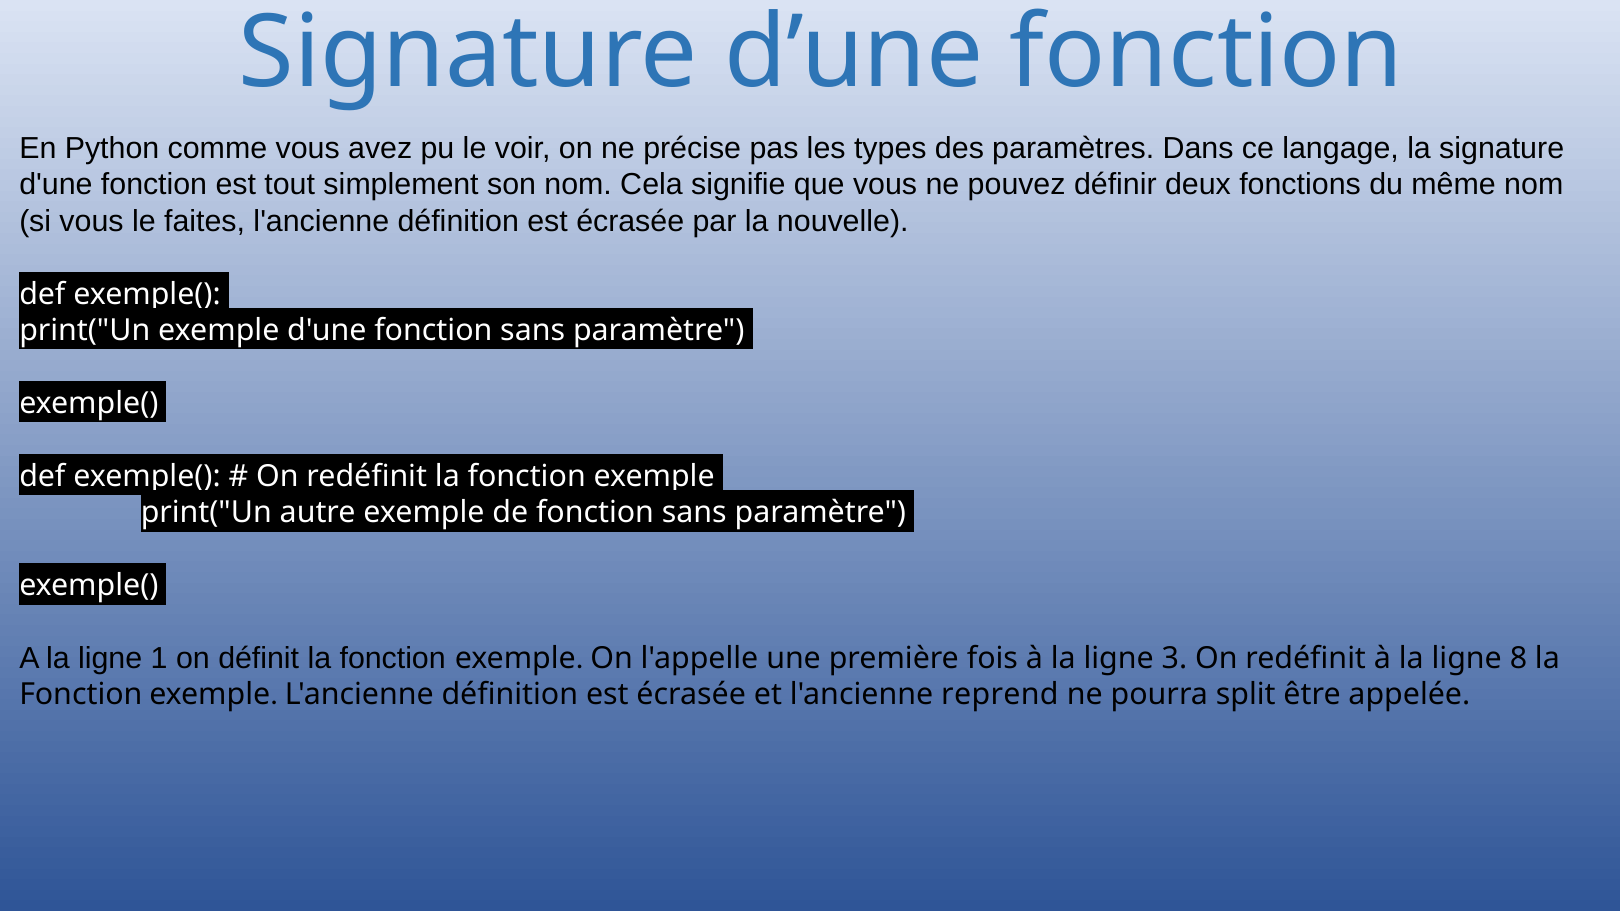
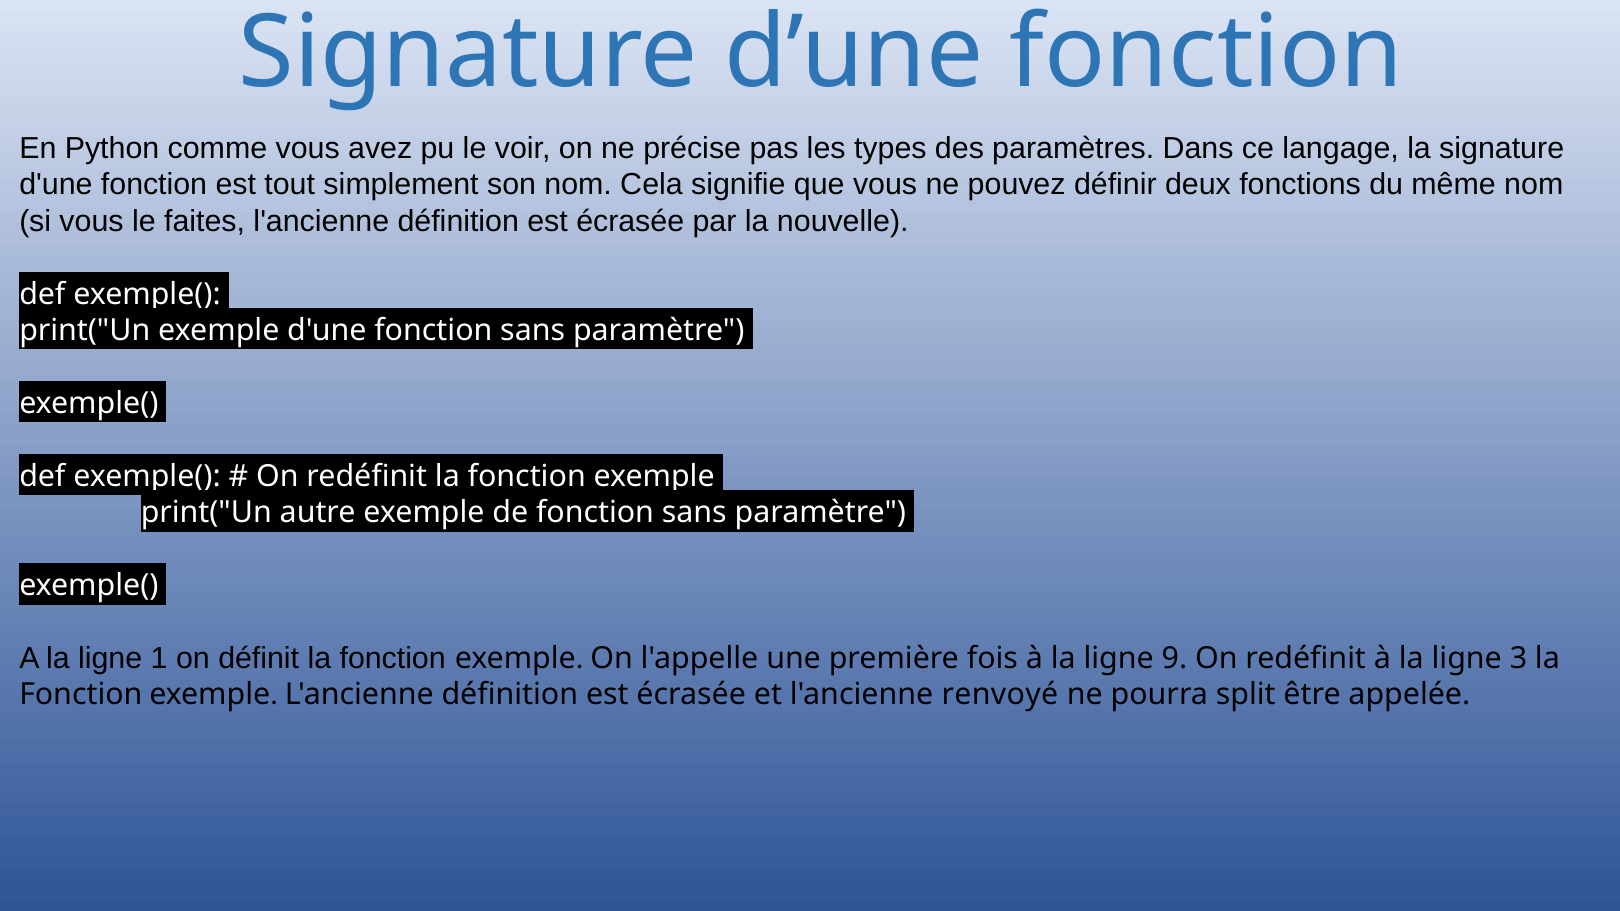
3: 3 -> 9
8: 8 -> 3
reprend: reprend -> renvoyé
